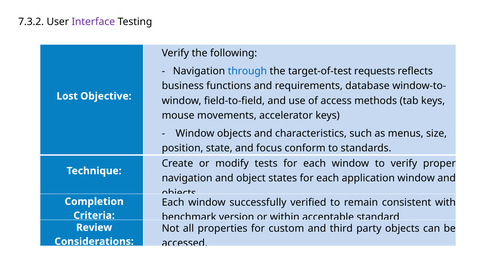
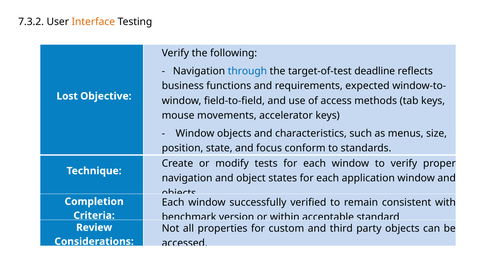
Interface colour: purple -> orange
requests: requests -> deadline
database: database -> expected
